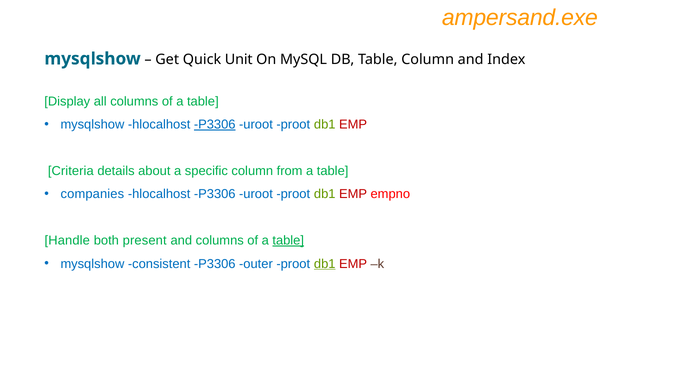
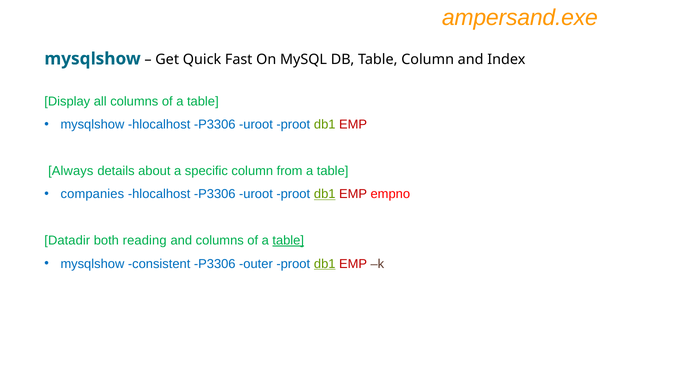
Unit: Unit -> Fast
P3306 at (215, 125) underline: present -> none
Criteria: Criteria -> Always
db1 at (325, 194) underline: none -> present
Handle: Handle -> Datadir
present: present -> reading
